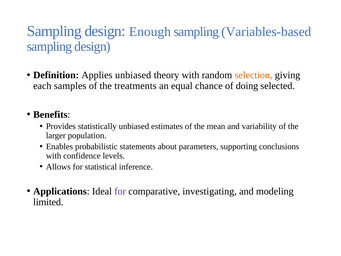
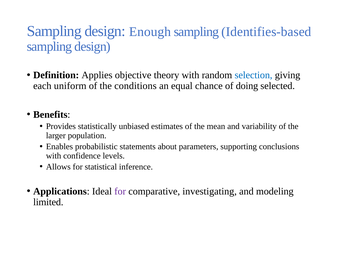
Variables-based: Variables-based -> Identifies-based
Applies unbiased: unbiased -> objective
selection colour: orange -> blue
samples: samples -> uniform
treatments: treatments -> conditions
